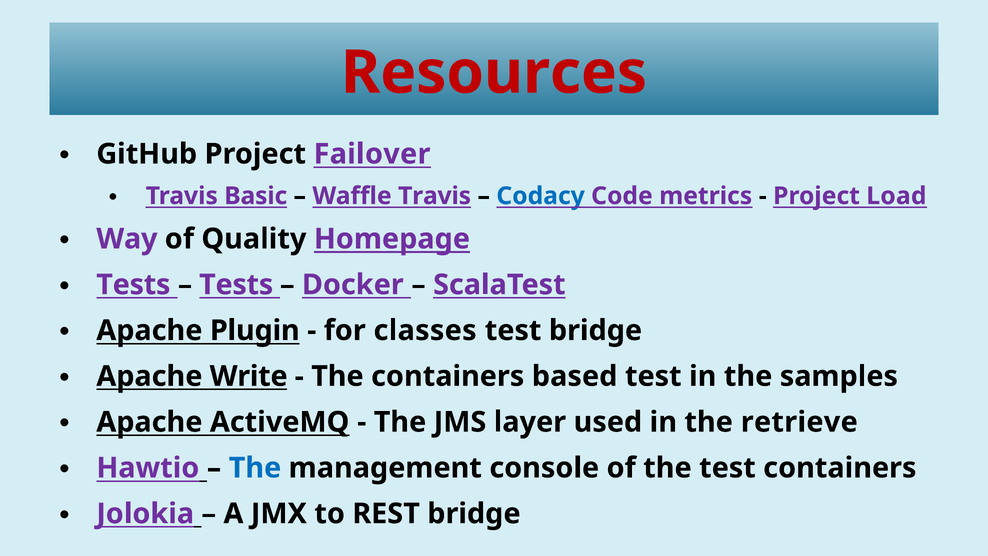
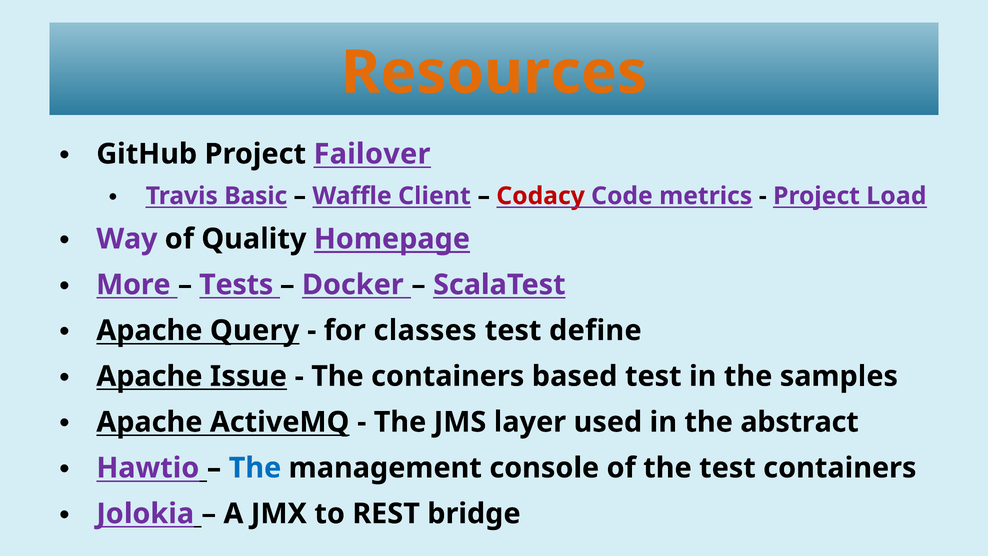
Resources colour: red -> orange
Waffle Travis: Travis -> Client
Codacy colour: blue -> red
Tests at (133, 285): Tests -> More
Plugin: Plugin -> Query
test bridge: bridge -> define
Write: Write -> Issue
retrieve: retrieve -> abstract
